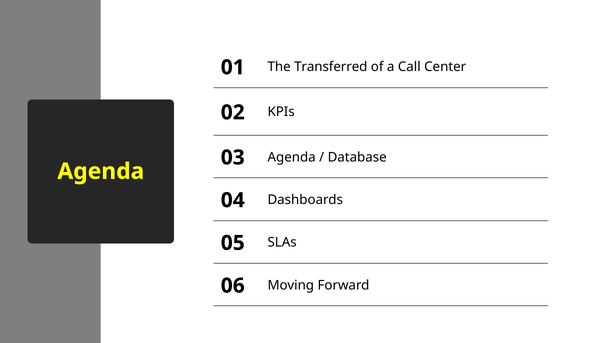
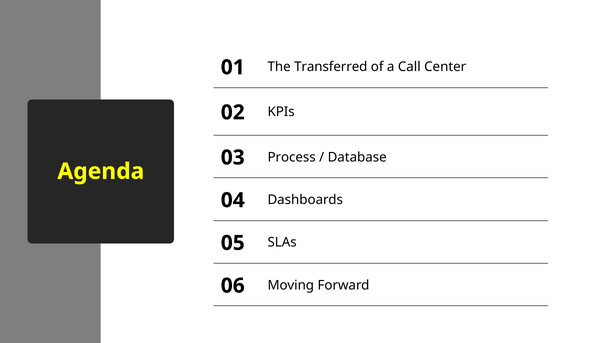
03 Agenda: Agenda -> Process
